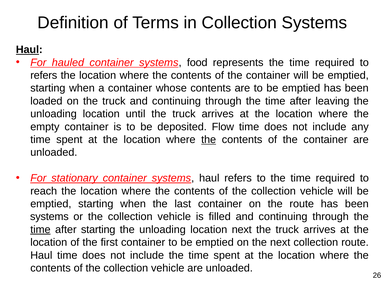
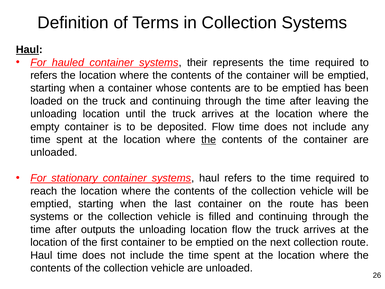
food: food -> their
time at (40, 229) underline: present -> none
after starting: starting -> outputs
location next: next -> flow
